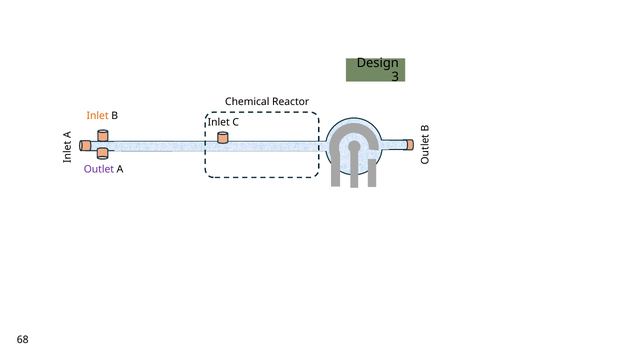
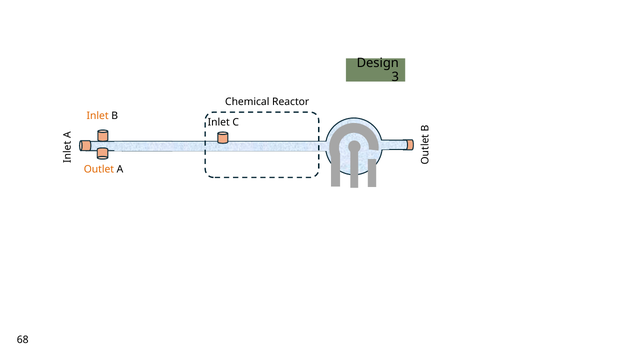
Outlet colour: purple -> orange
